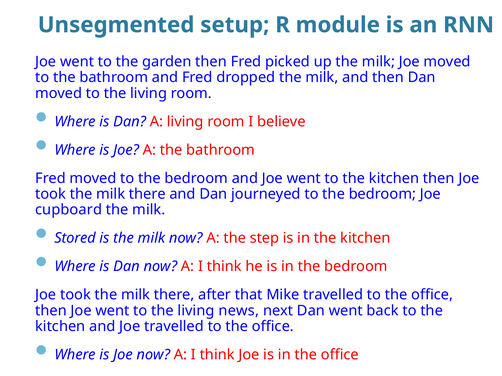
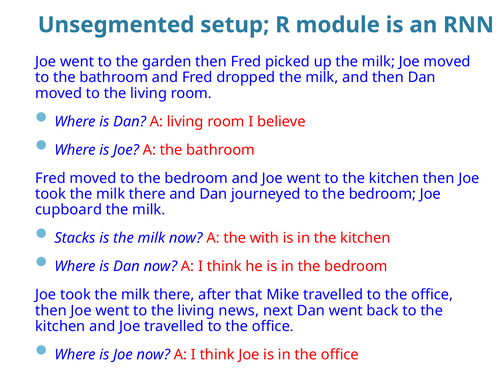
Stored: Stored -> Stacks
step: step -> with
